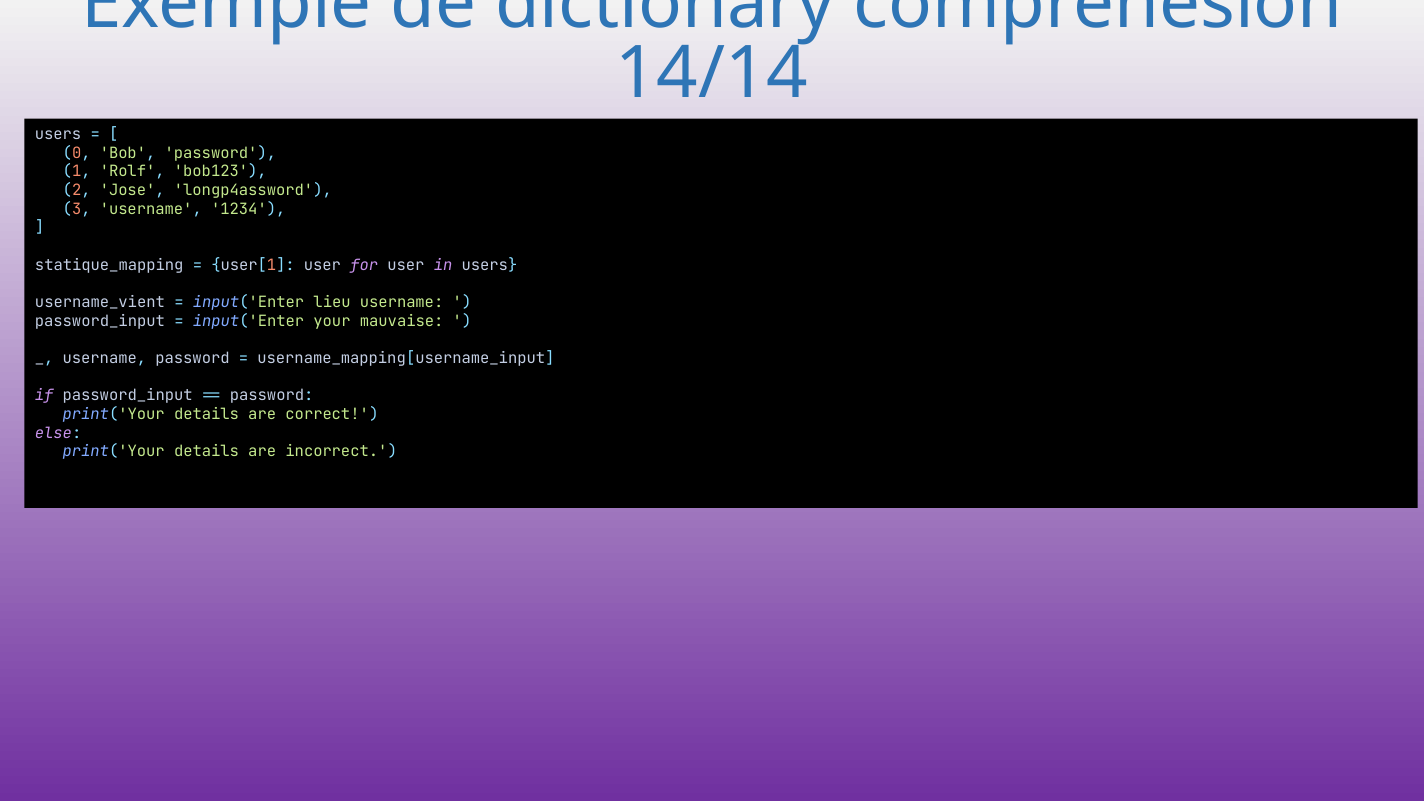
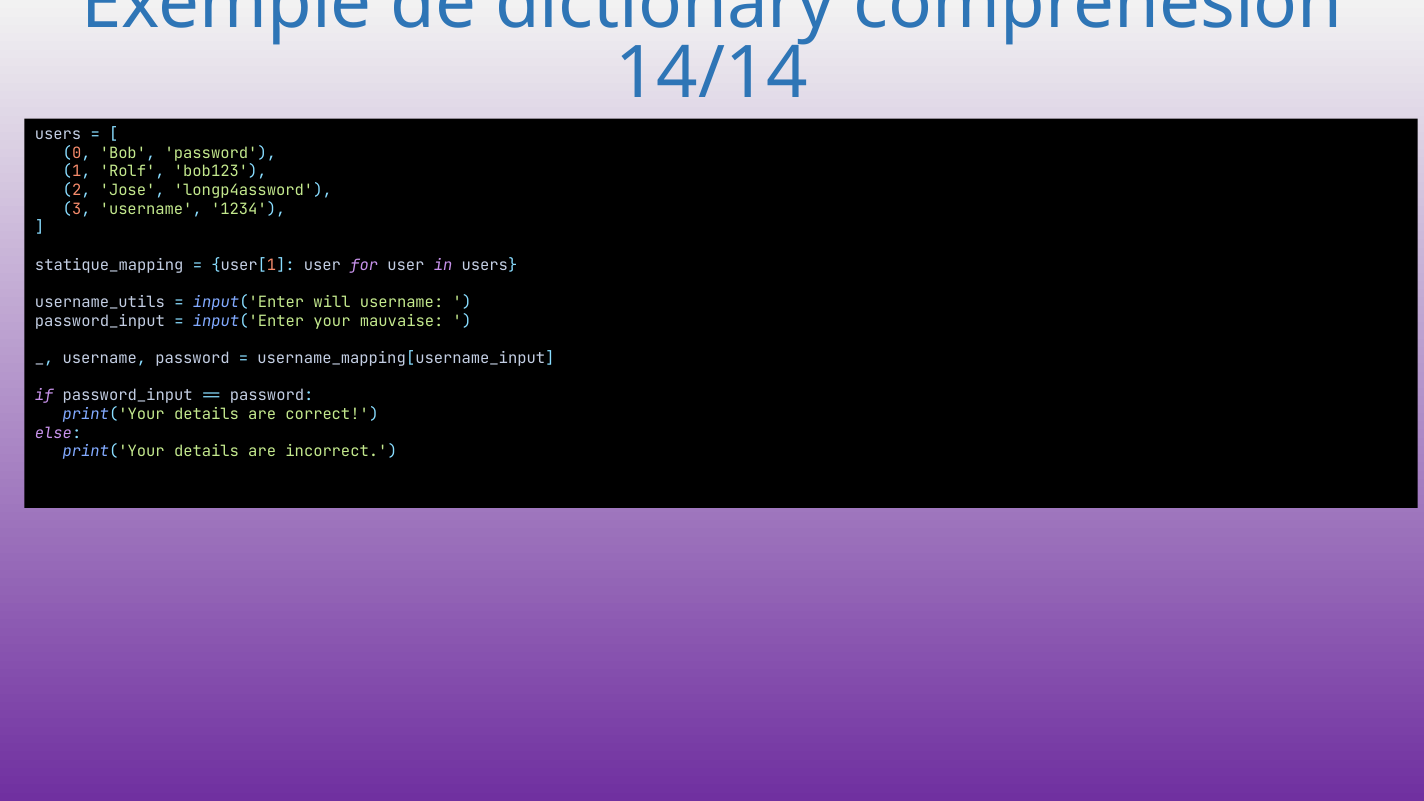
username_vient: username_vient -> username_utils
lieu: lieu -> will
